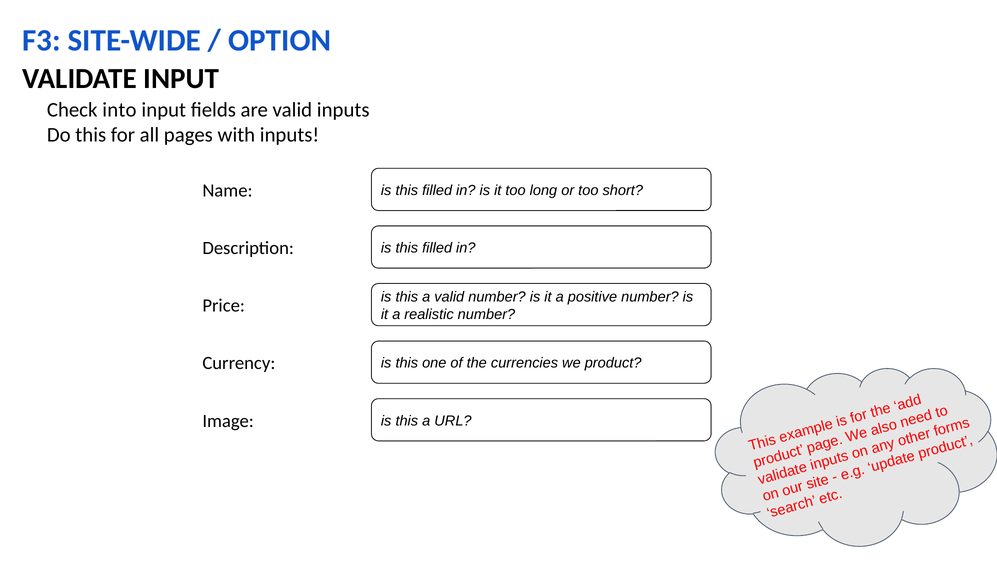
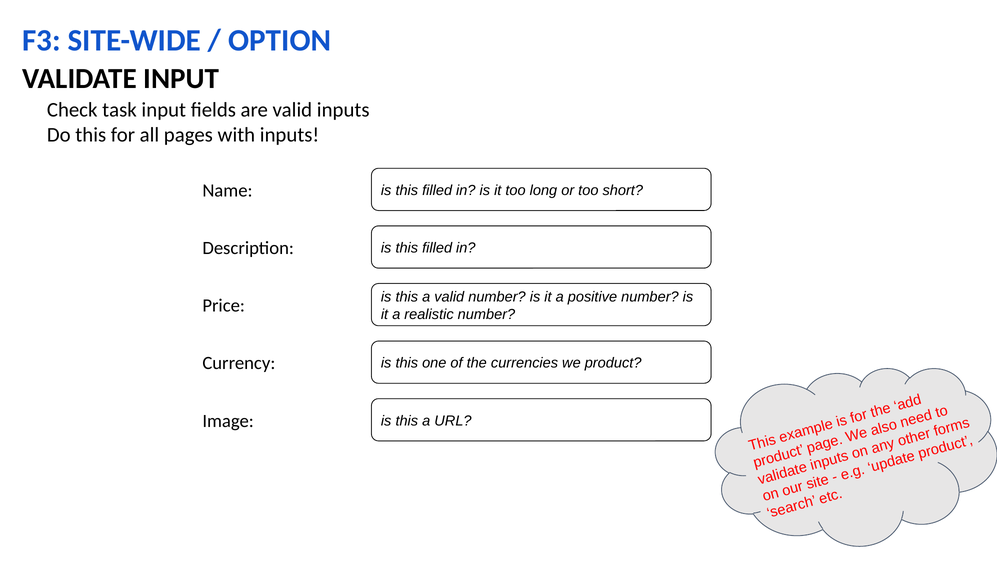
into: into -> task
